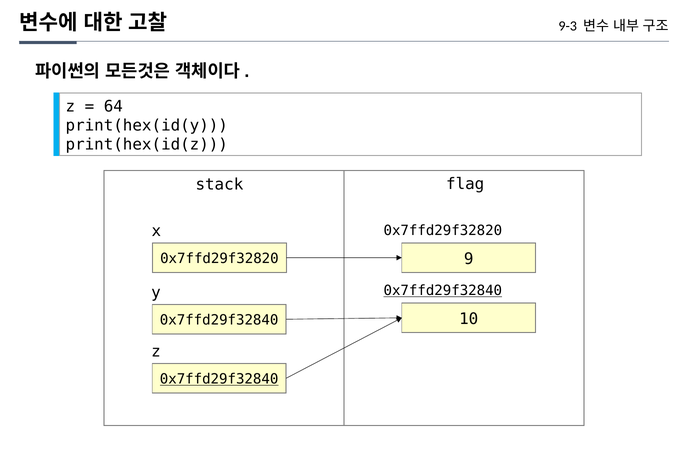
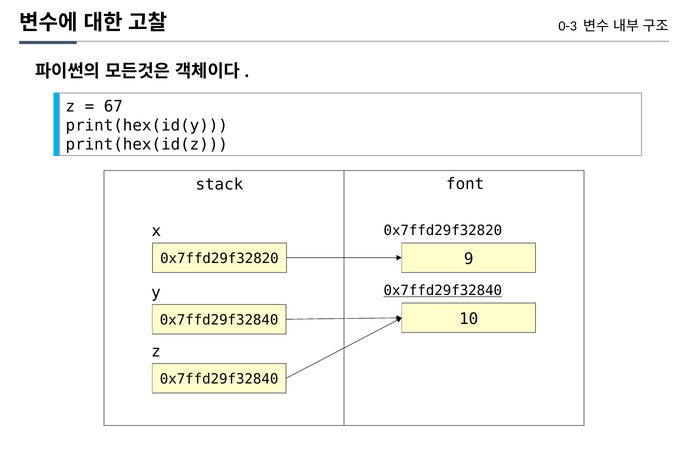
9-3: 9-3 -> 0-3
64: 64 -> 67
flag: flag -> font
0x7ffd29f32840 at (219, 379) underline: present -> none
